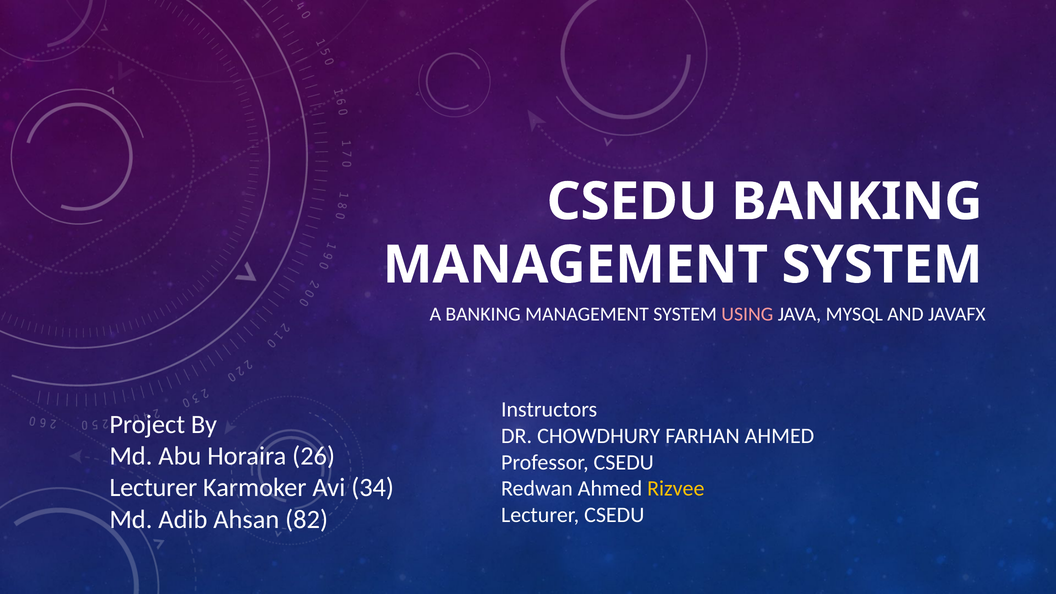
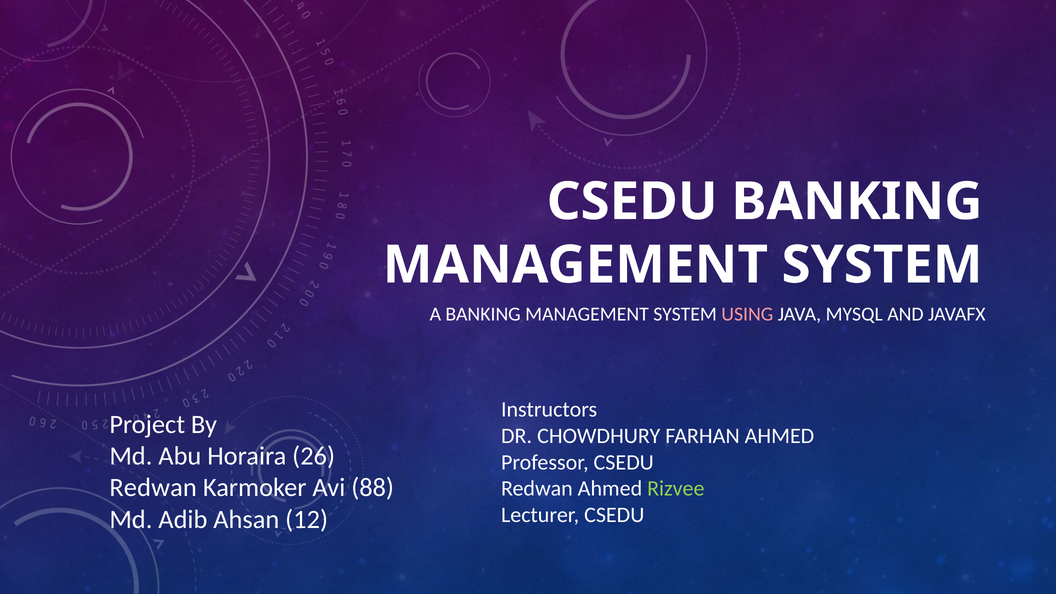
Lecturer at (153, 488): Lecturer -> Redwan
34: 34 -> 88
Rizvee colour: yellow -> light green
82: 82 -> 12
